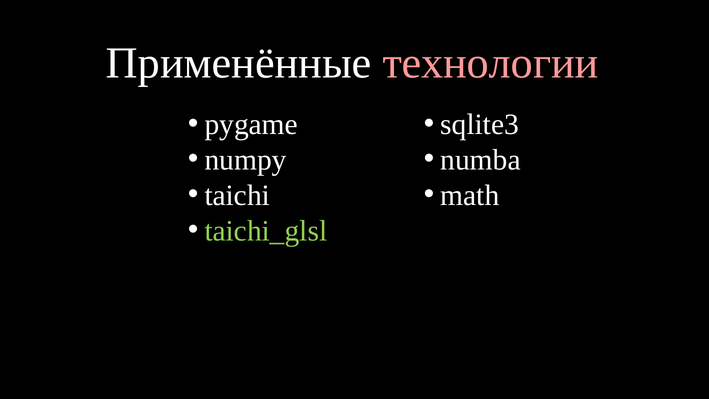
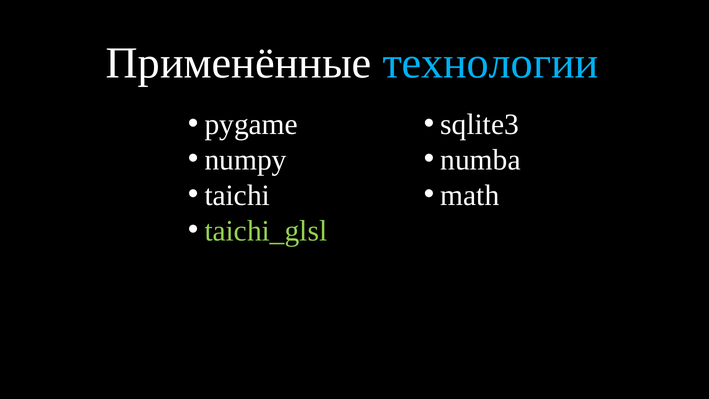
технологии colour: pink -> light blue
